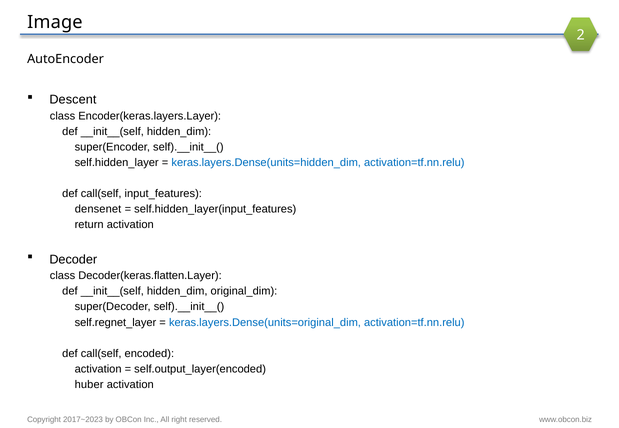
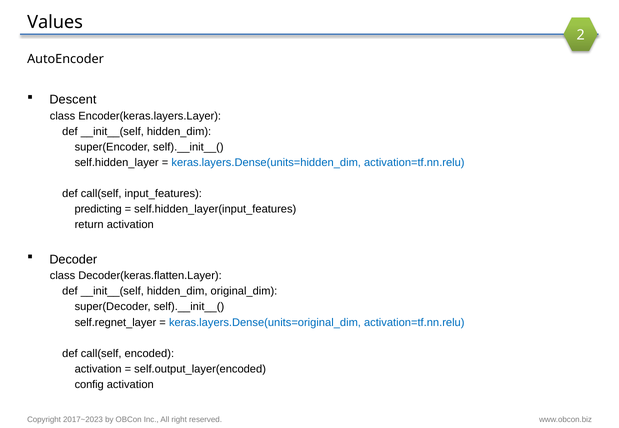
Image: Image -> Values
densenet: densenet -> predicting
huber: huber -> config
